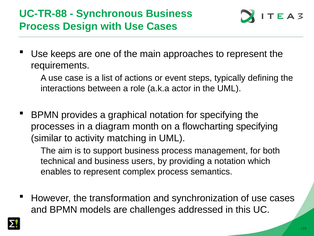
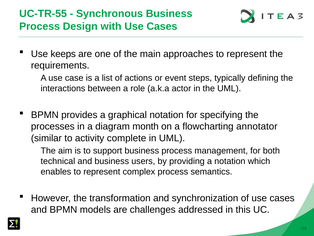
UC-TR-88: UC-TR-88 -> UC-TR-55
flowcharting specifying: specifying -> annotator
matching: matching -> complete
